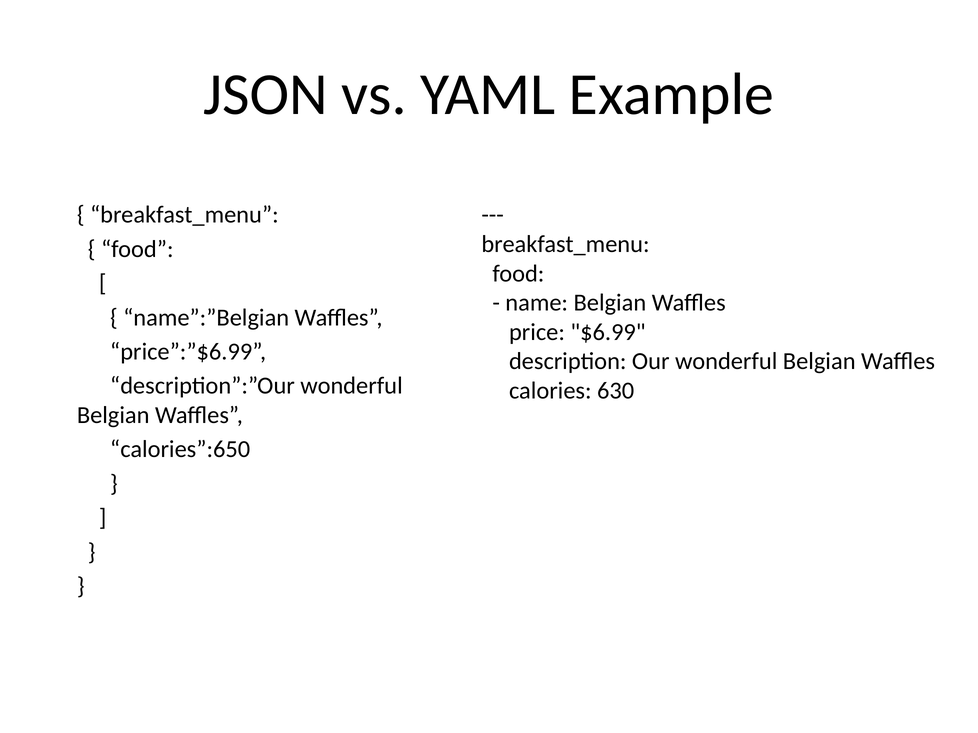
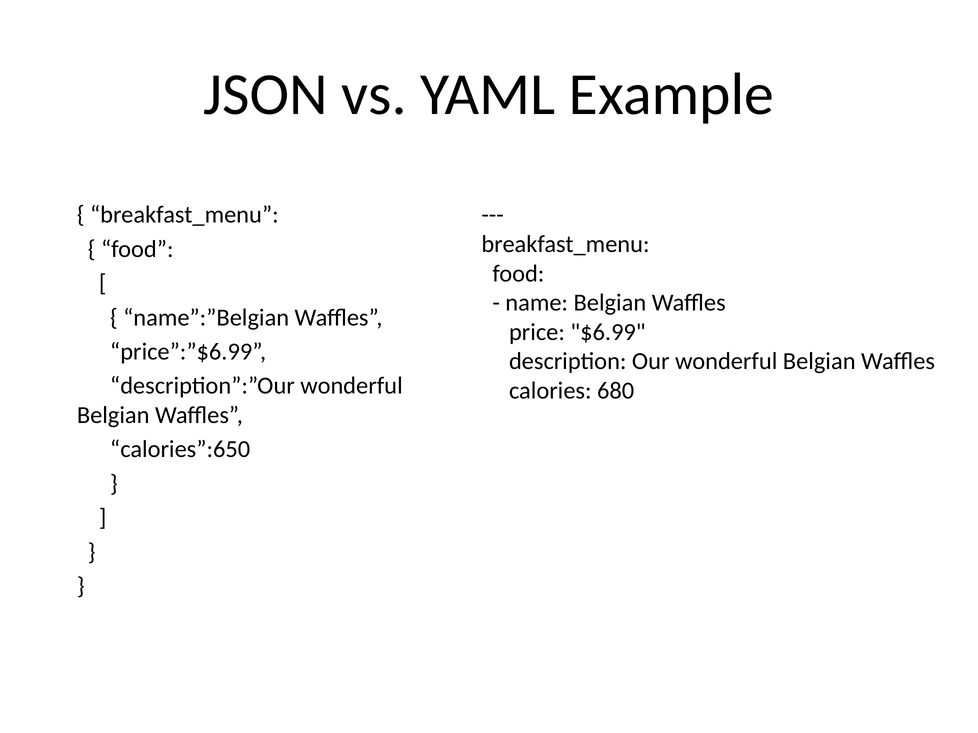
630: 630 -> 680
